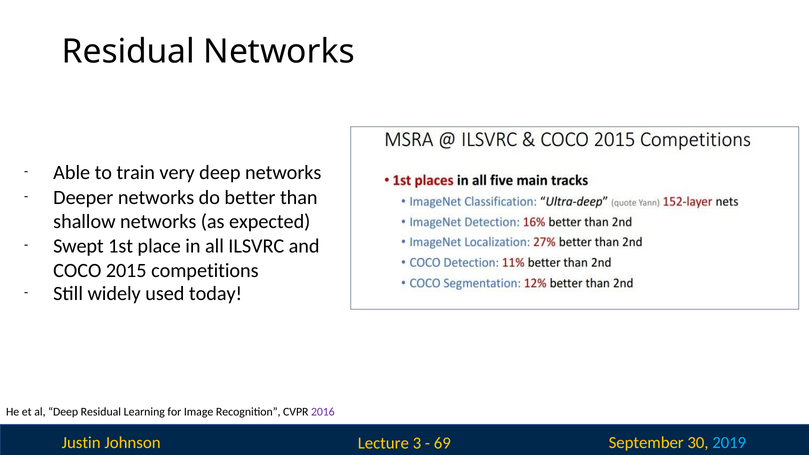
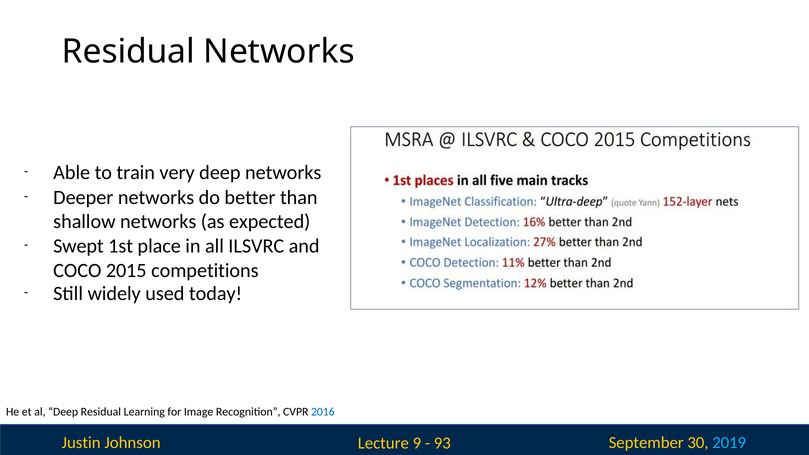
2016 colour: purple -> blue
3: 3 -> 9
69: 69 -> 93
